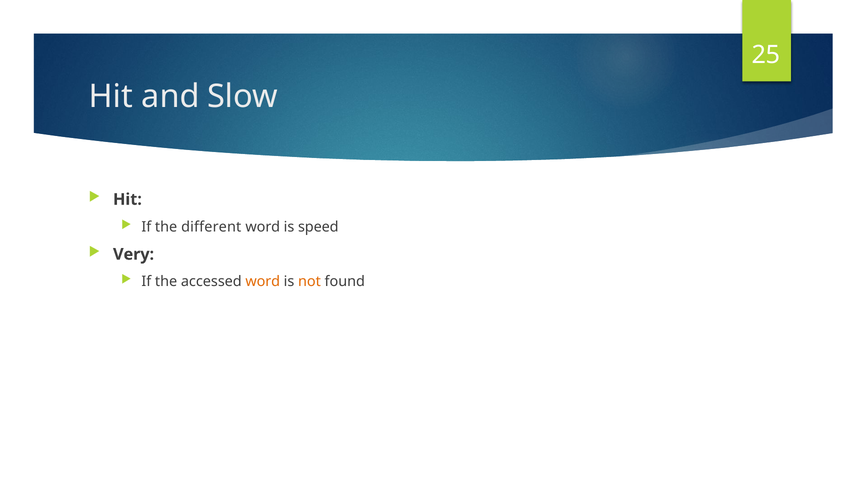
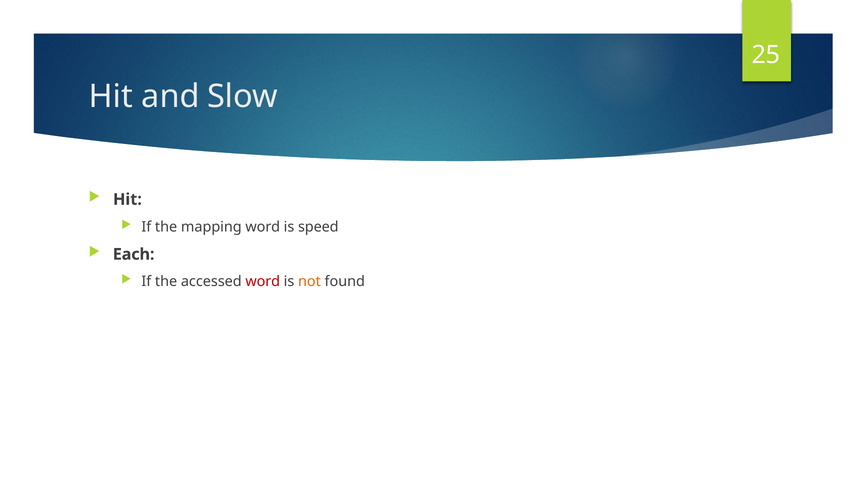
different: different -> mapping
Very: Very -> Each
word at (263, 282) colour: orange -> red
